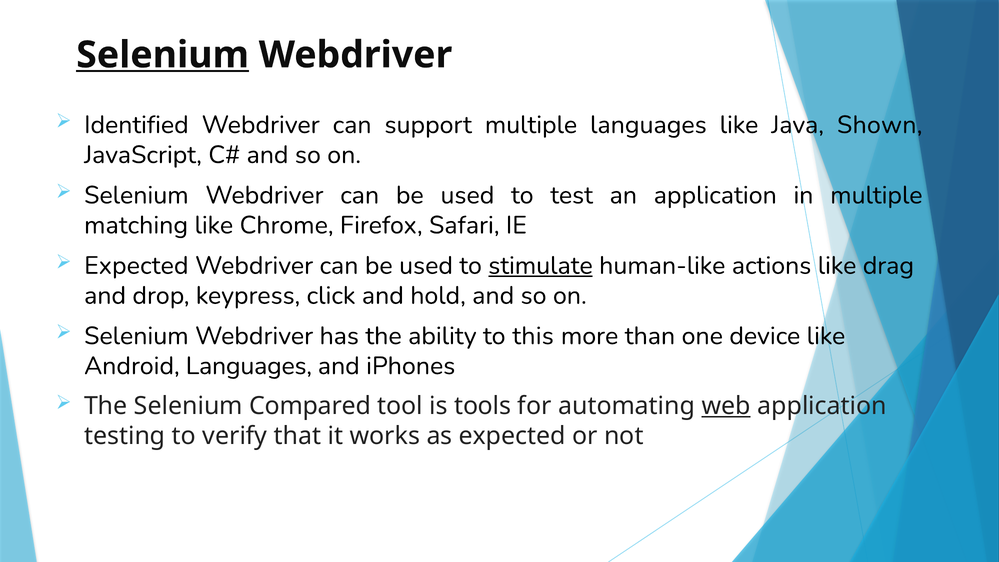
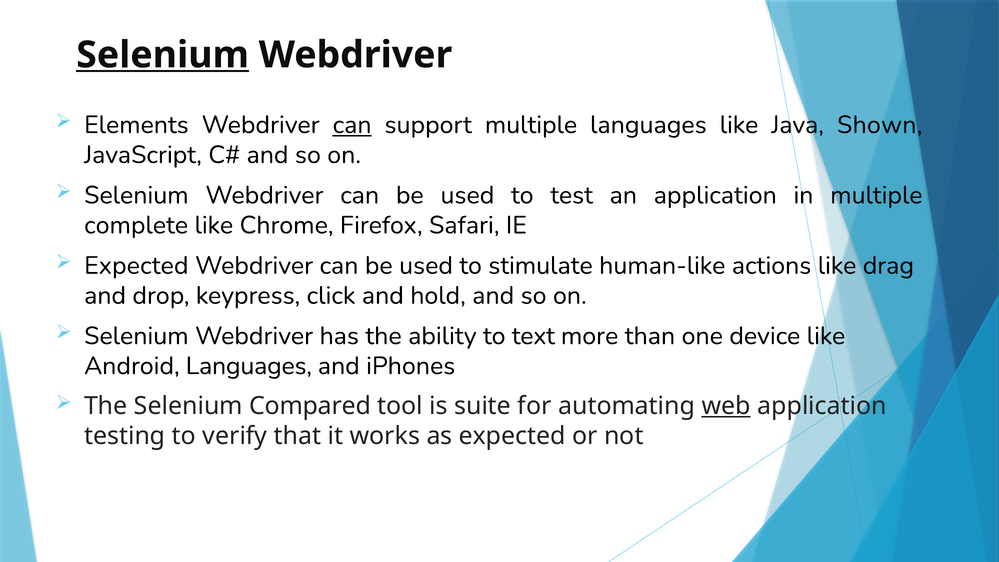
Identified: Identified -> Elements
can at (352, 125) underline: none -> present
matching: matching -> complete
stimulate underline: present -> none
this: this -> text
tools: tools -> suite
